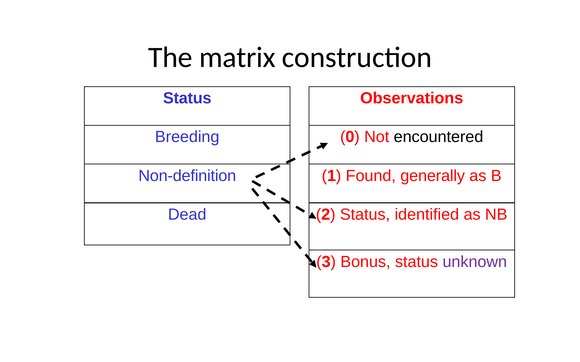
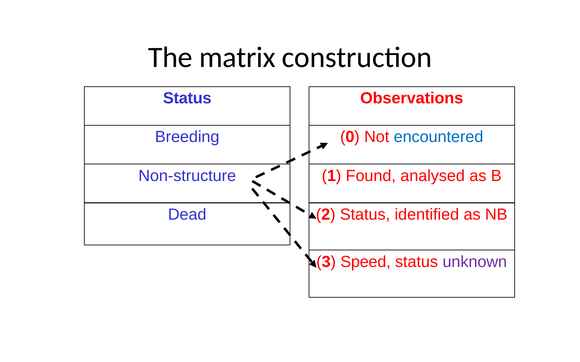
encountered colour: black -> blue
Non-definition: Non-definition -> Non-structure
generally: generally -> analysed
Bonus: Bonus -> Speed
